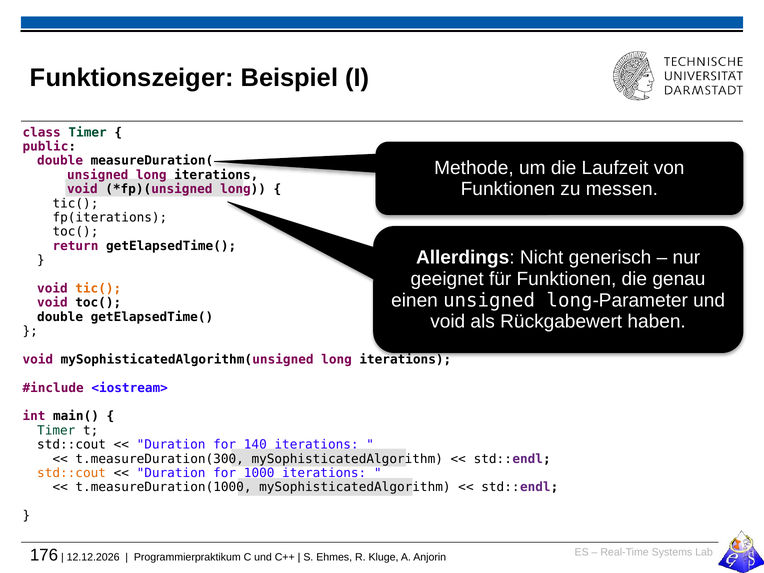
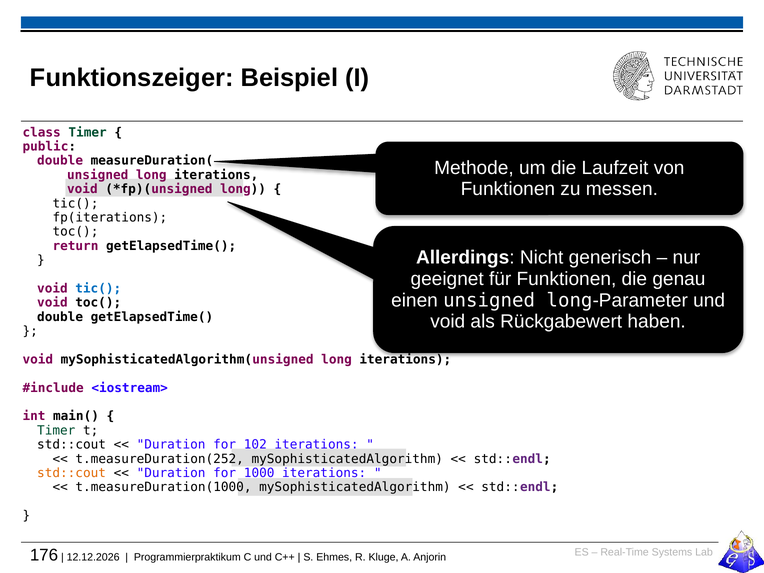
tic( at (98, 288) colour: orange -> blue
140: 140 -> 102
t.measureDuration(300: t.measureDuration(300 -> t.measureDuration(252
